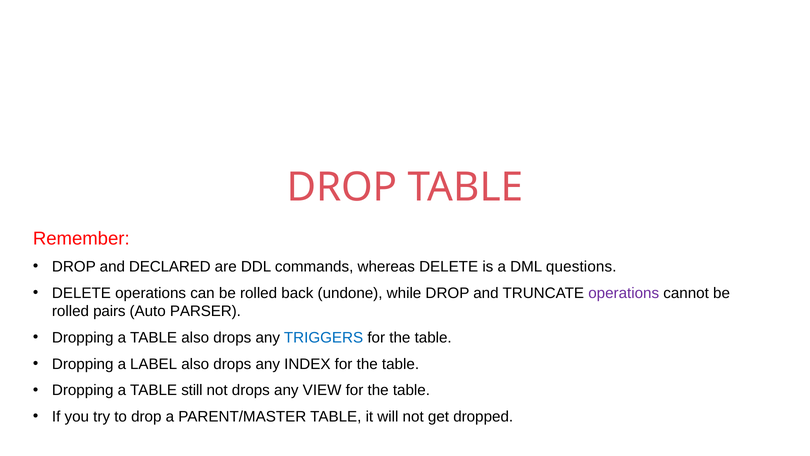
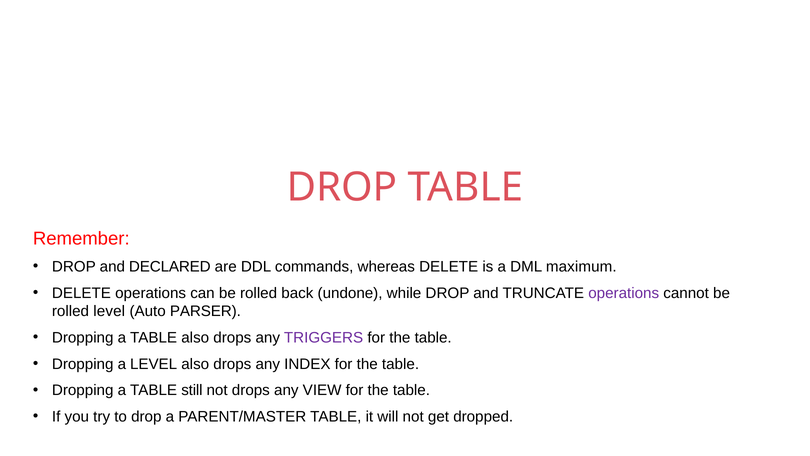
questions: questions -> maximum
rolled pairs: pairs -> level
TRIGGERS colour: blue -> purple
a LABEL: LABEL -> LEVEL
